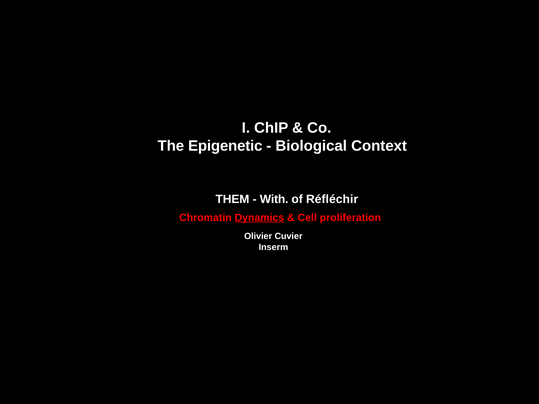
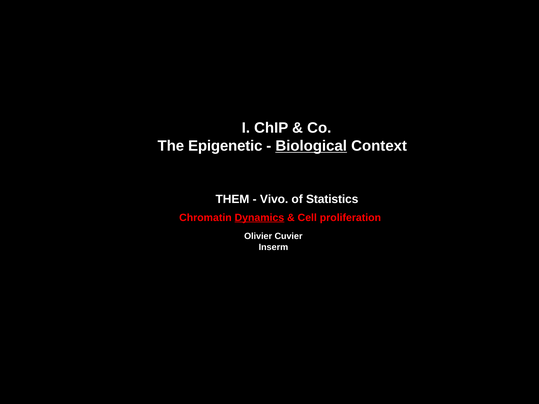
Biological underline: none -> present
With: With -> Vivo
Réfléchir: Réfléchir -> Statistics
